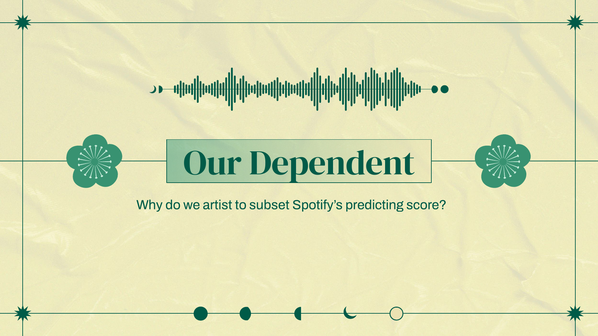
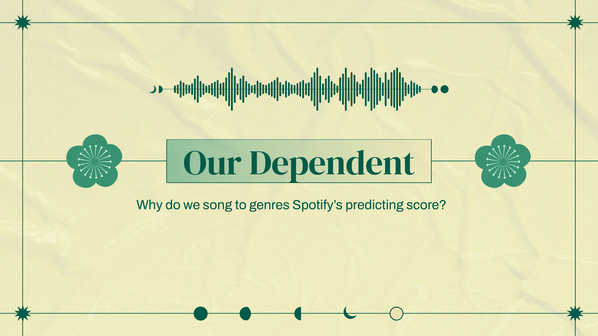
artist: artist -> song
subset: subset -> genres
